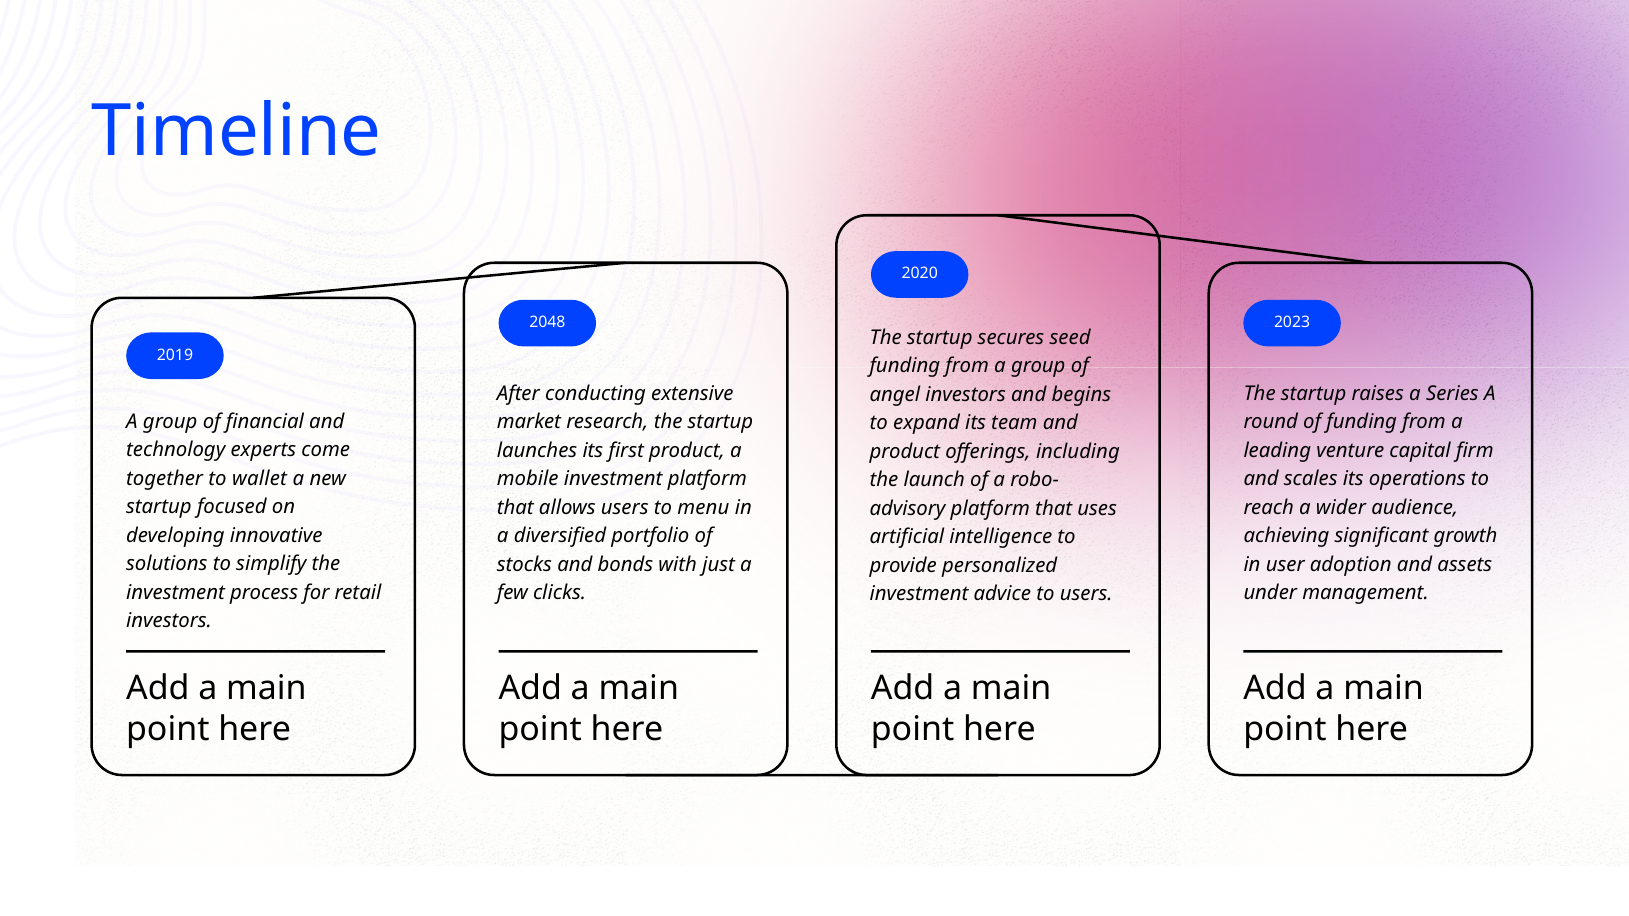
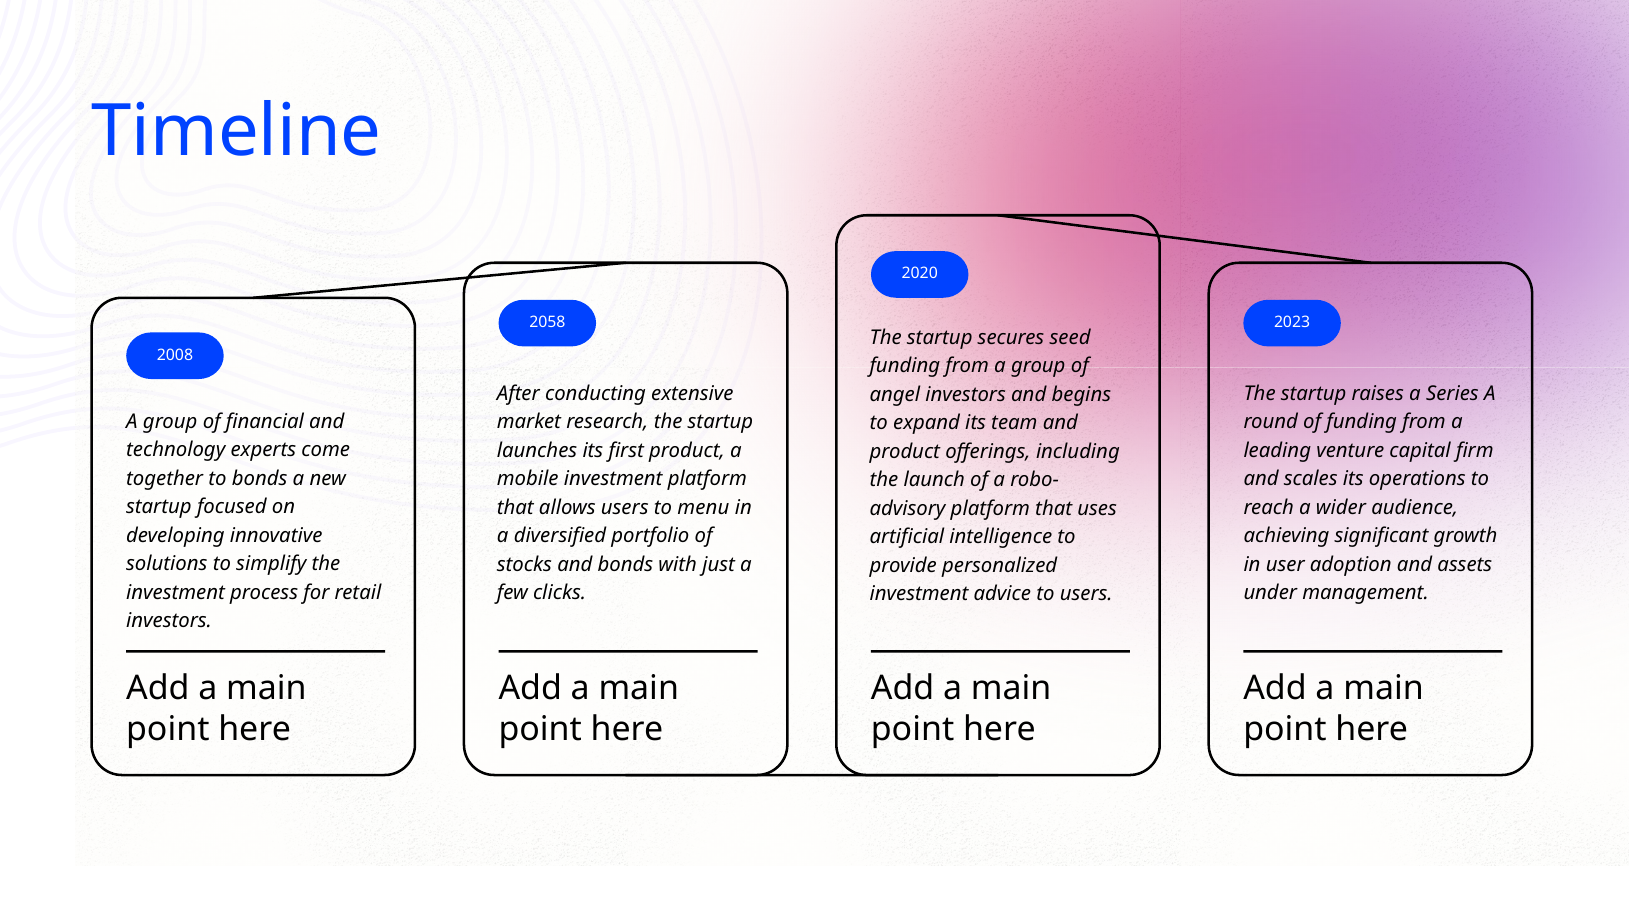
2048: 2048 -> 2058
2019: 2019 -> 2008
to wallet: wallet -> bonds
